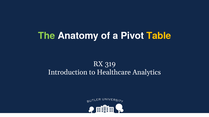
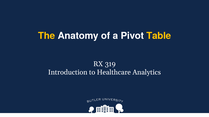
The colour: light green -> yellow
